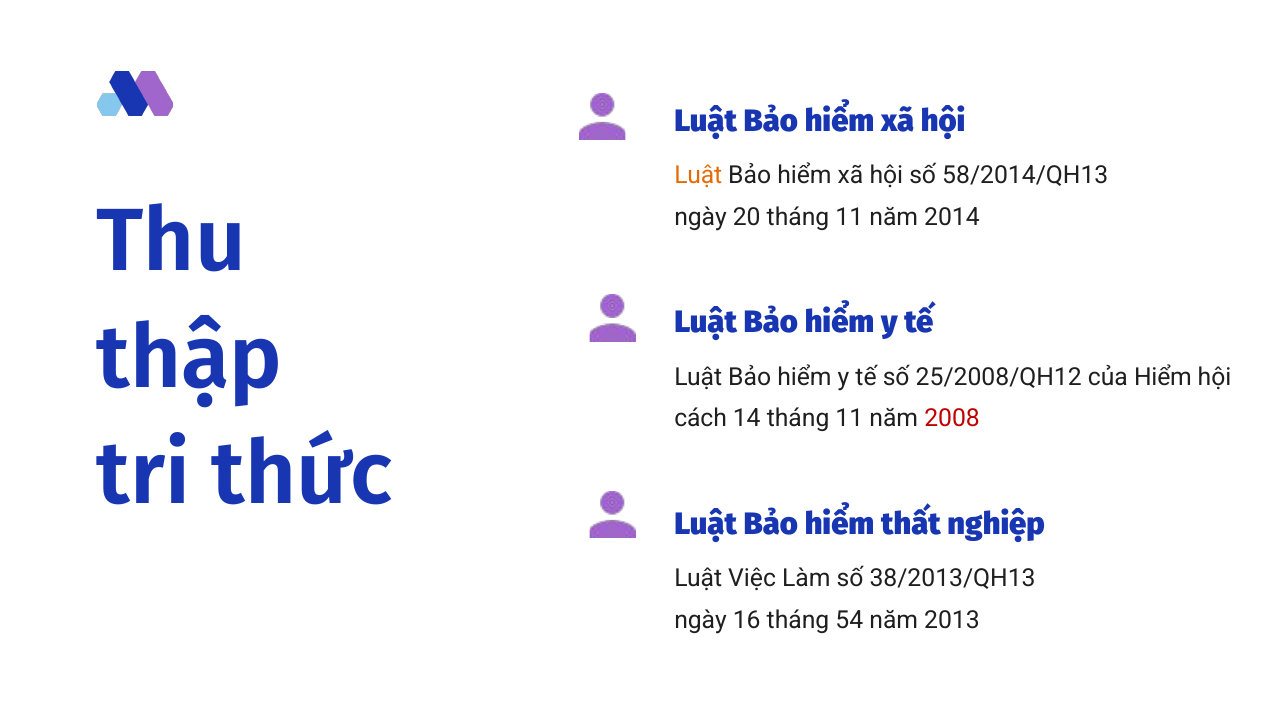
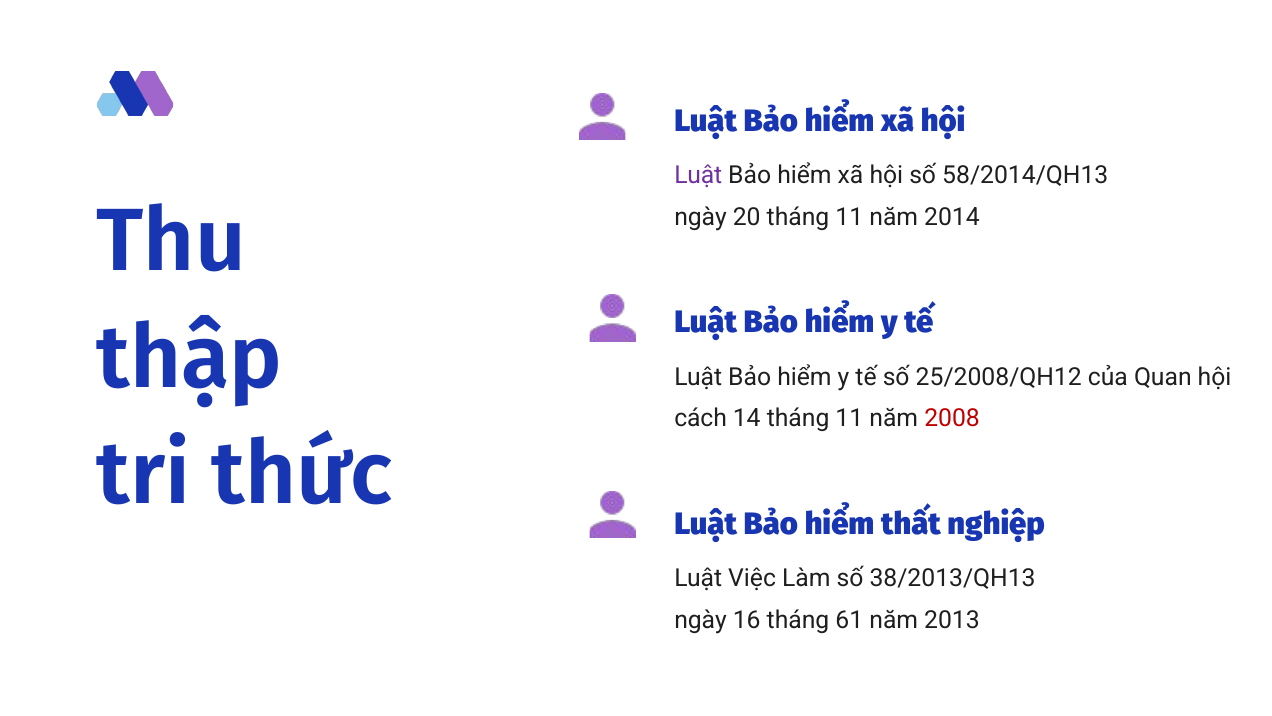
Luật at (698, 175) colour: orange -> purple
của Hiểm: Hiểm -> Quan
54: 54 -> 61
